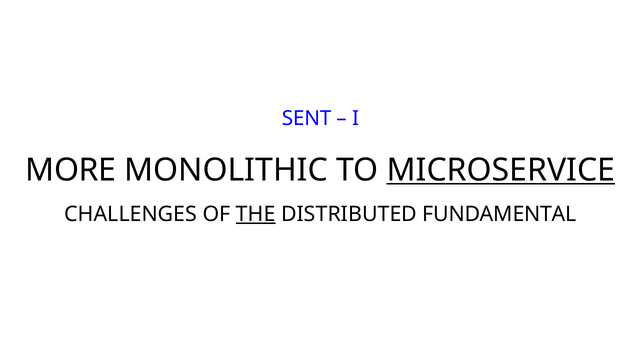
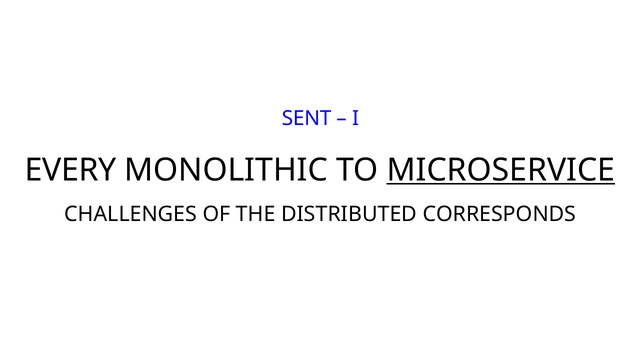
MORE: MORE -> EVERY
THE underline: present -> none
FUNDAMENTAL: FUNDAMENTAL -> CORRESPONDS
